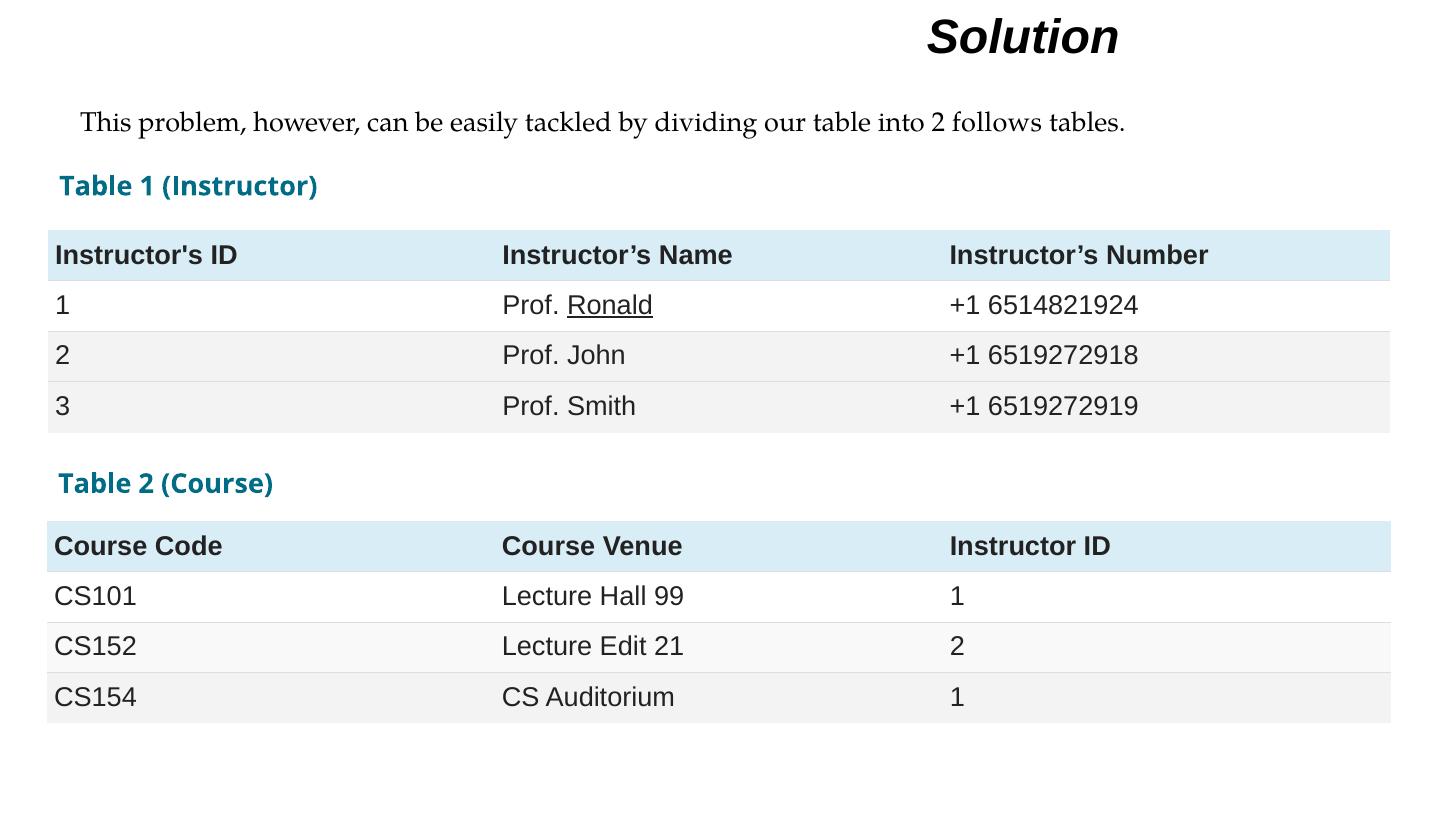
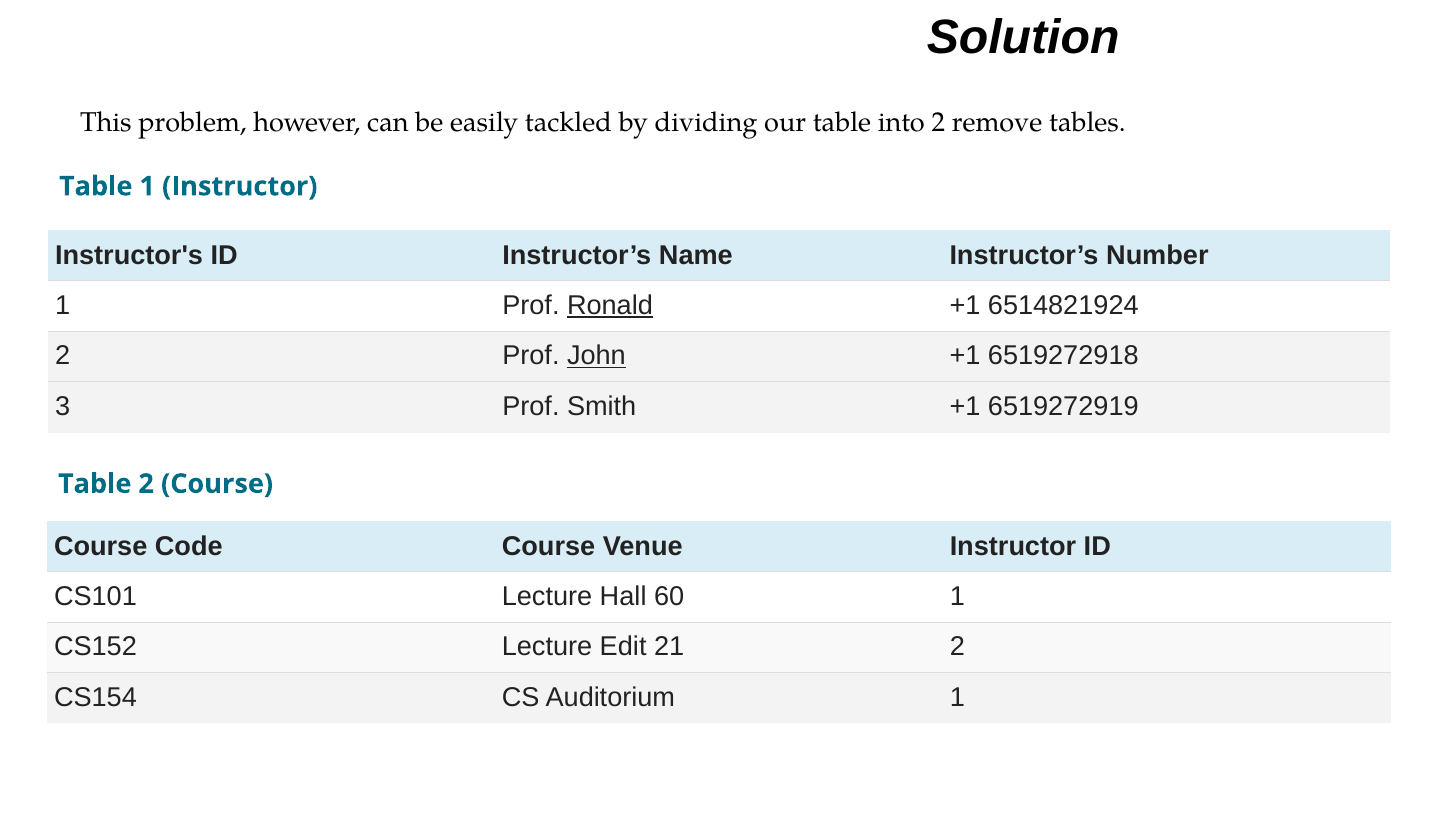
follows: follows -> remove
John underline: none -> present
99: 99 -> 60
